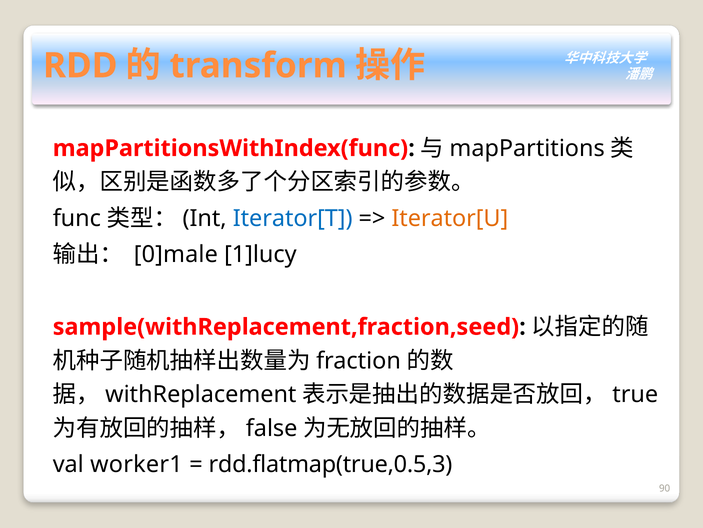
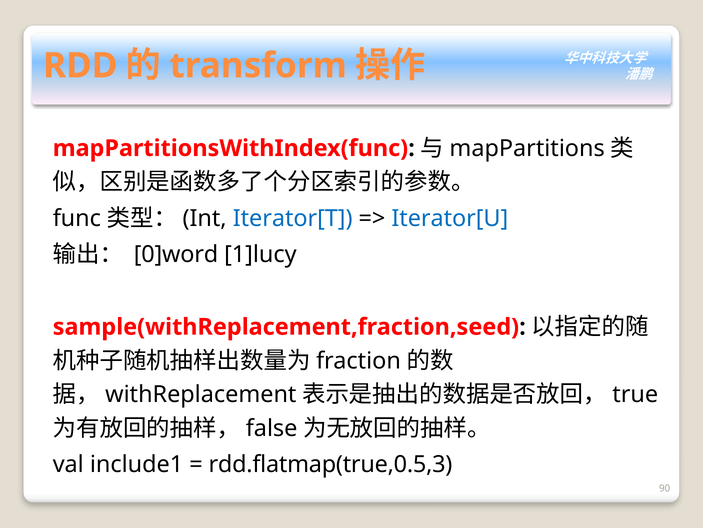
Iterator[U colour: orange -> blue
0]male: 0]male -> 0]word
worker1: worker1 -> include1
